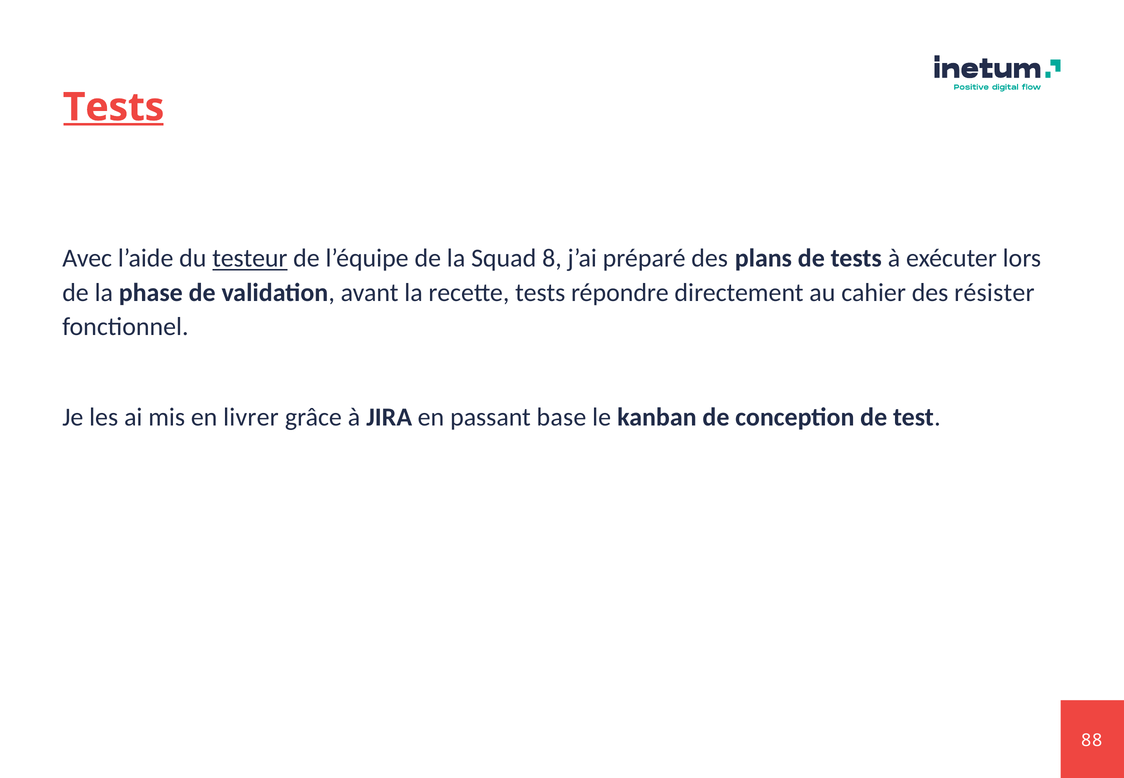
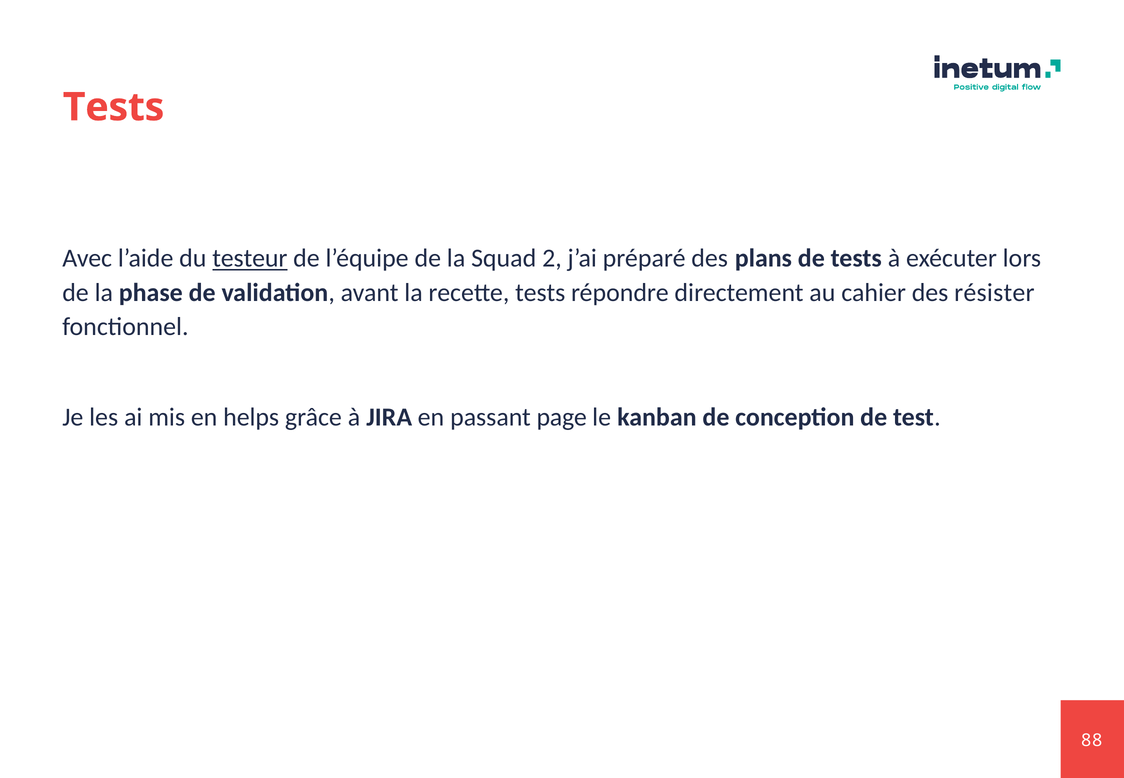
Tests at (114, 107) underline: present -> none
8: 8 -> 2
livrer: livrer -> helps
base: base -> page
